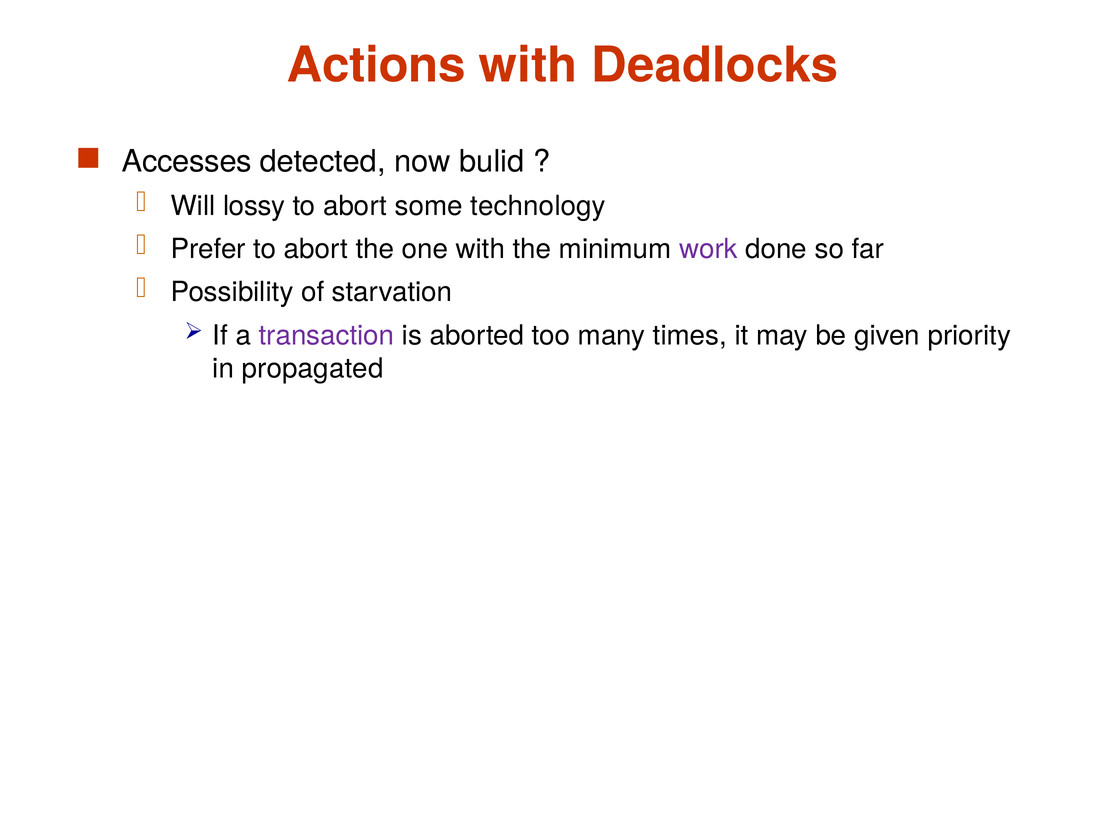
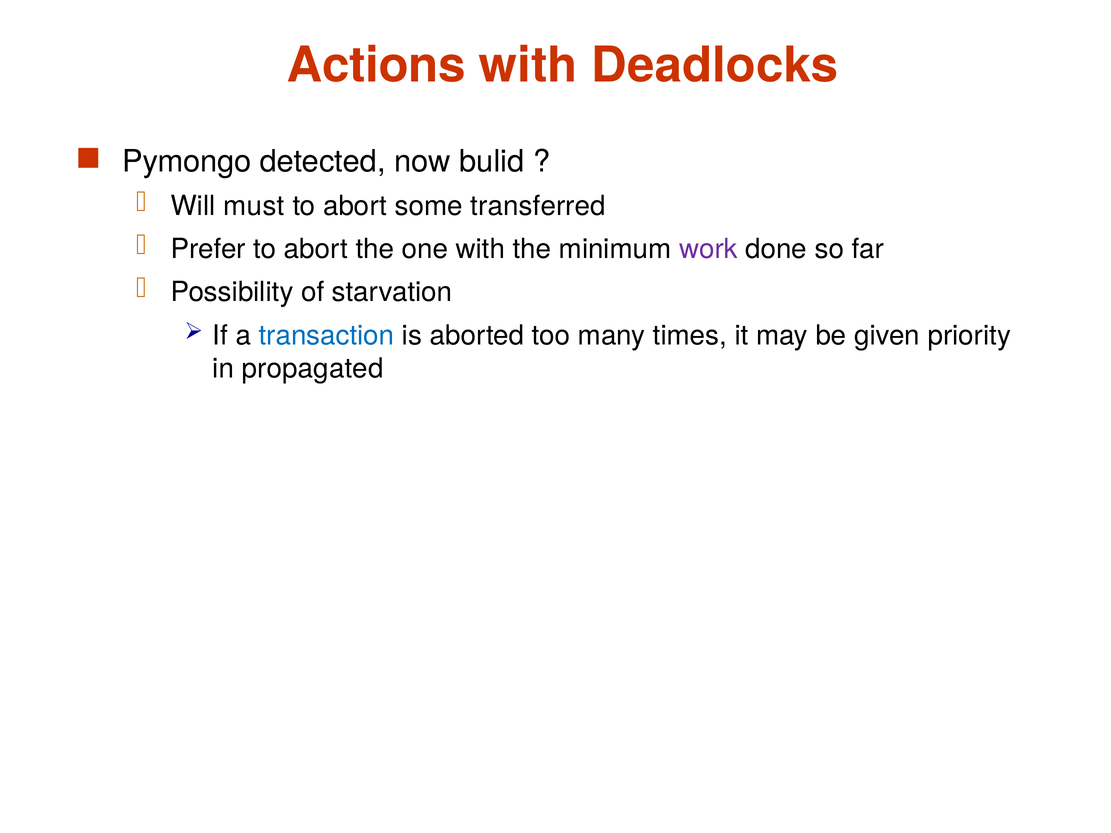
Accesses: Accesses -> Pymongo
lossy: lossy -> must
technology: technology -> transferred
transaction colour: purple -> blue
